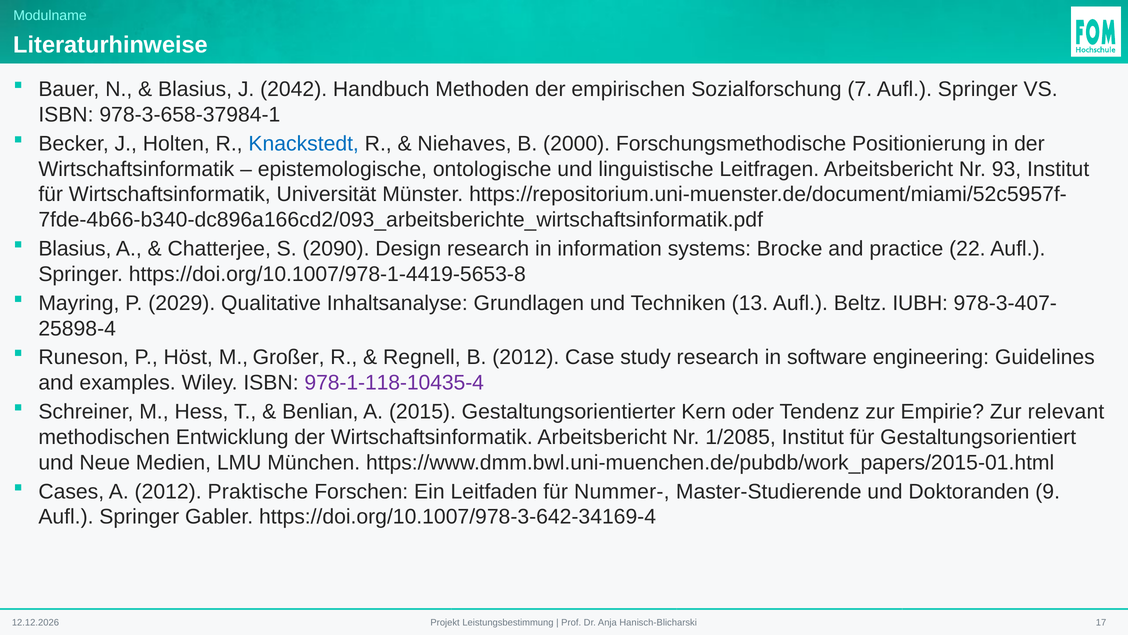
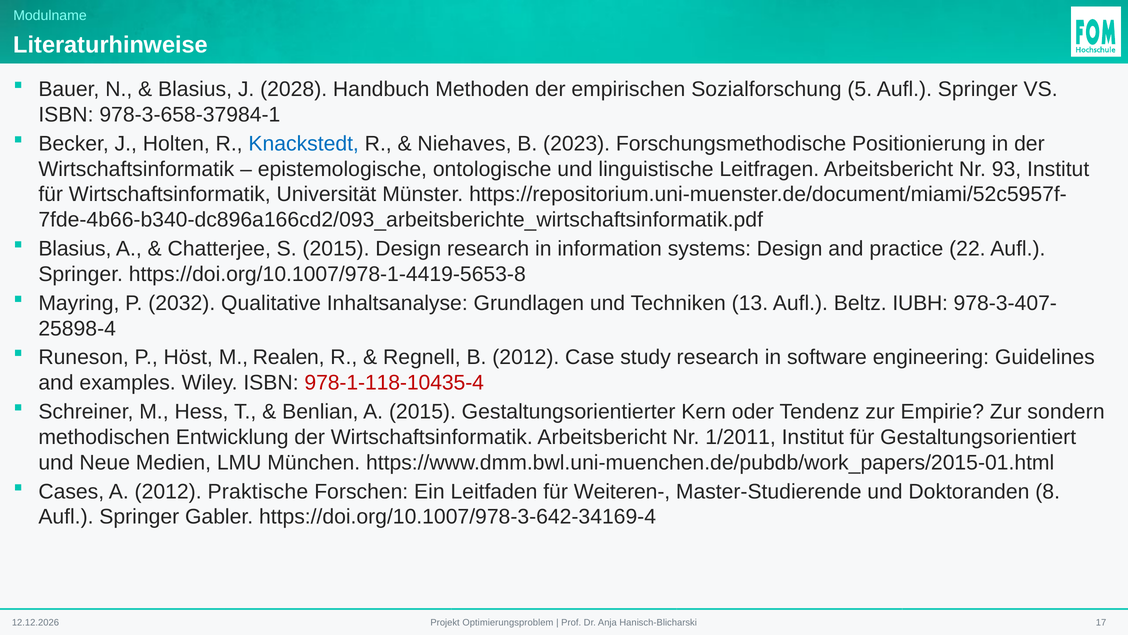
2042: 2042 -> 2028
7: 7 -> 5
2000: 2000 -> 2023
S 2090: 2090 -> 2015
systems Brocke: Brocke -> Design
2029: 2029 -> 2032
Großer: Großer -> Realen
978-1-118-10435-4 colour: purple -> red
relevant: relevant -> sondern
1/2085: 1/2085 -> 1/2011
Nummer-: Nummer- -> Weiteren-
9: 9 -> 8
Leistungsbestimmung: Leistungsbestimmung -> Optimierungsproblem
